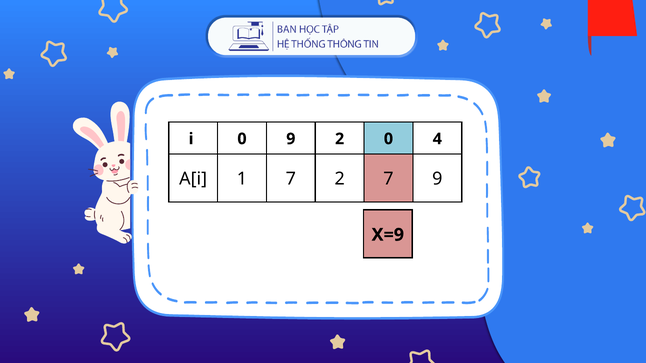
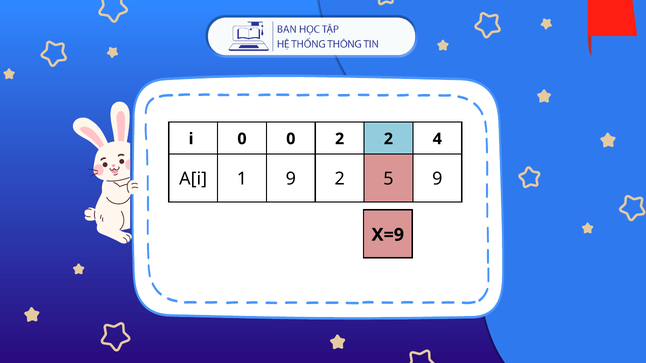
0 9: 9 -> 0
2 0: 0 -> 2
1 7: 7 -> 9
2 7: 7 -> 5
